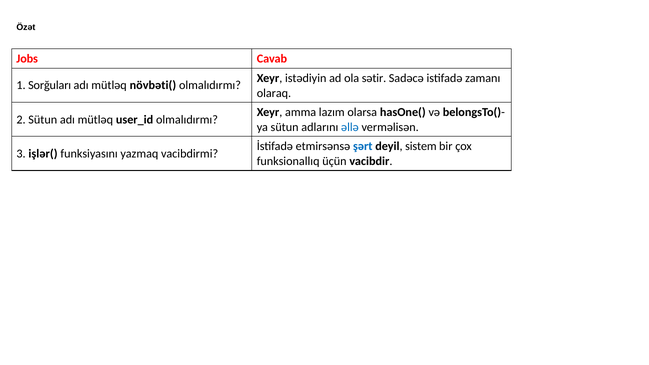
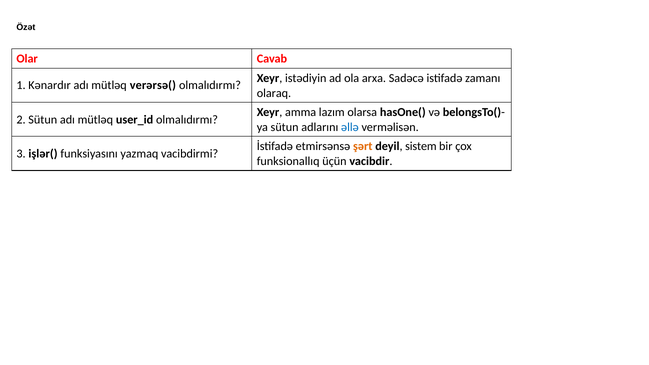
Jobs: Jobs -> Olar
sətir: sətir -> arxa
Sorğuları: Sorğuları -> Kənardır
növbəti(: növbəti( -> verərsə(
şərt colour: blue -> orange
